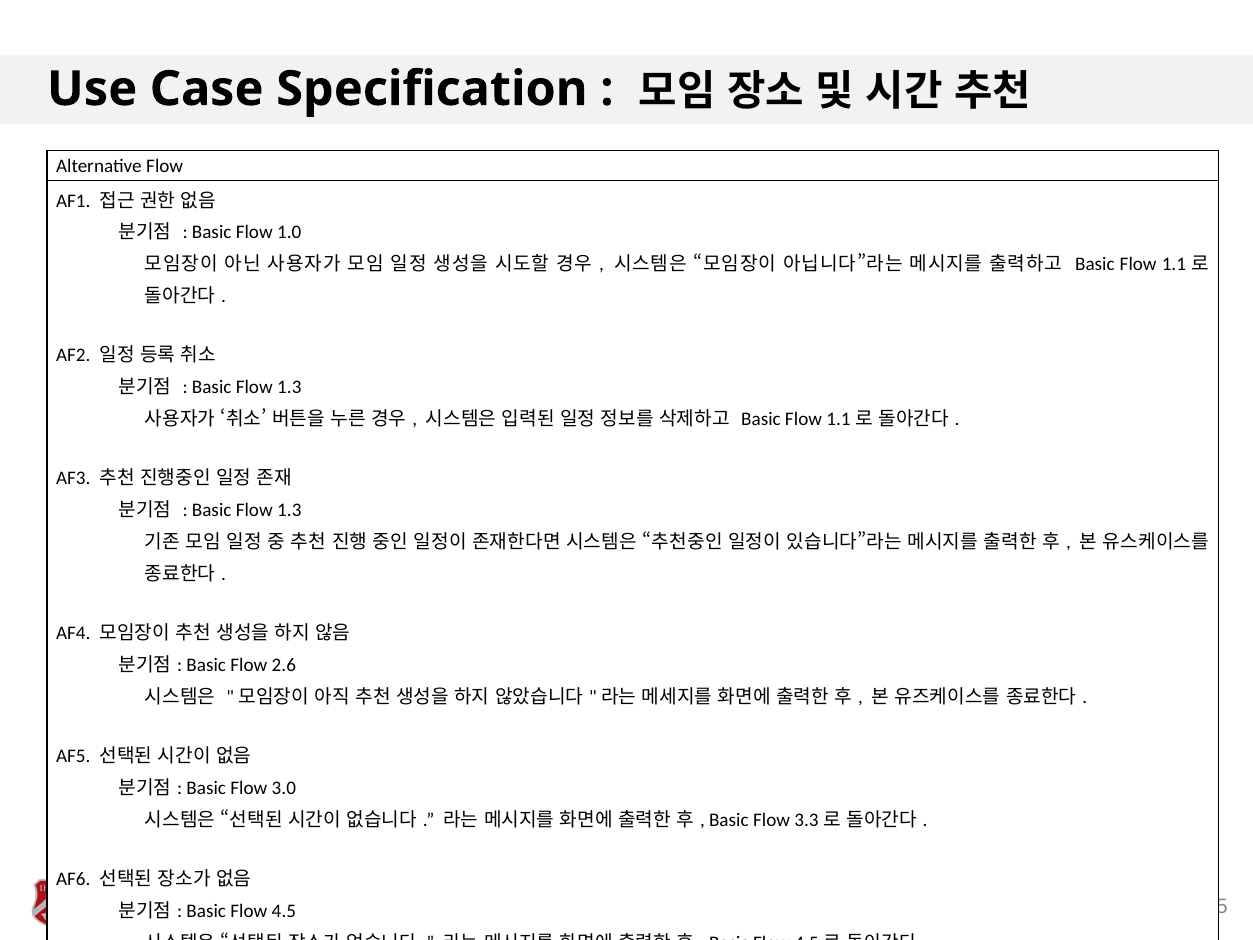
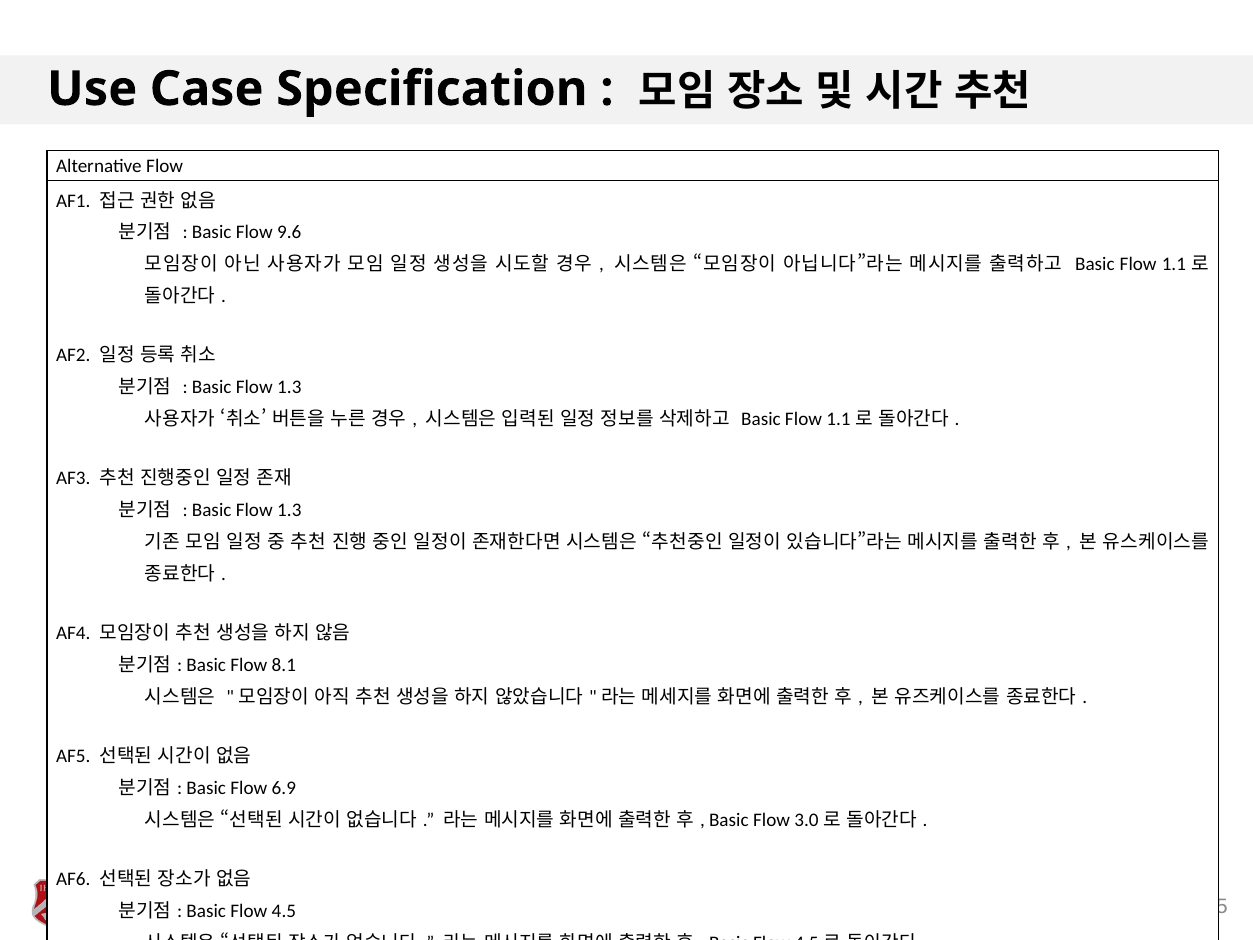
1.0: 1.0 -> 9.6
2.6: 2.6 -> 8.1
3.0: 3.0 -> 6.9
3.3: 3.3 -> 3.0
